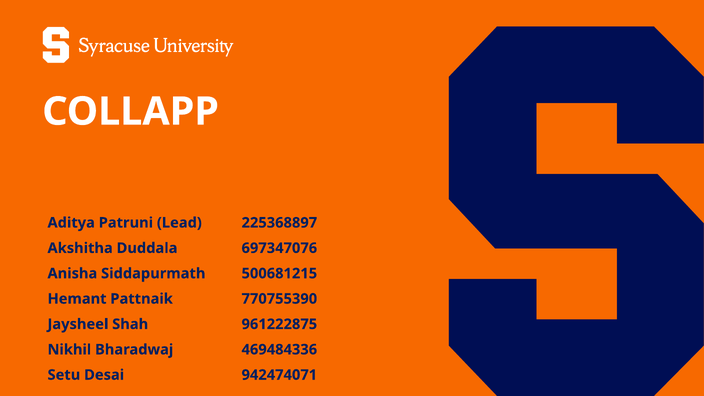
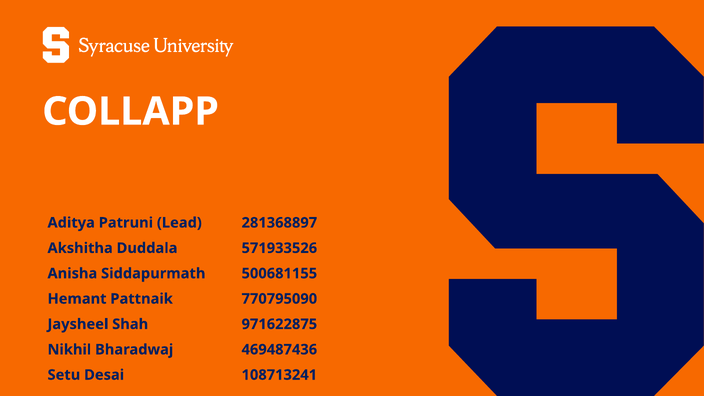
225368897: 225368897 -> 281368897
697347076: 697347076 -> 571933526
500681215: 500681215 -> 500681155
770755390: 770755390 -> 770795090
961222875: 961222875 -> 971622875
469484336: 469484336 -> 469487436
942474071: 942474071 -> 108713241
